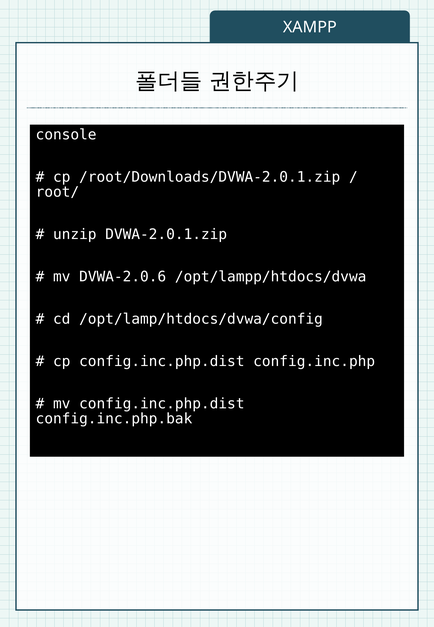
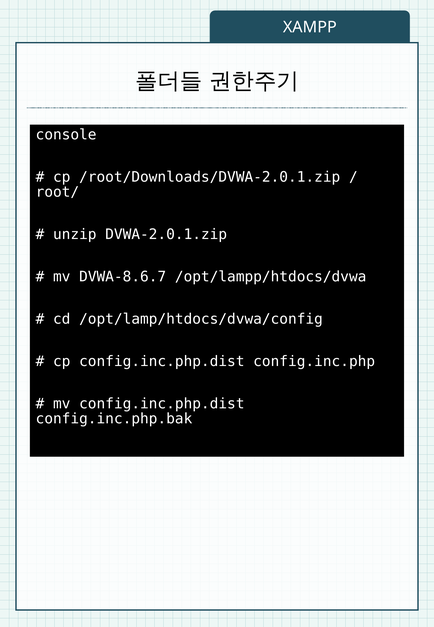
DVWA-2.0.6: DVWA-2.0.6 -> DVWA-8.6.7
